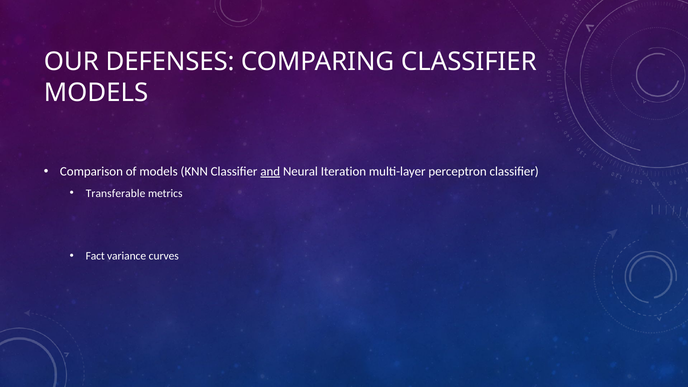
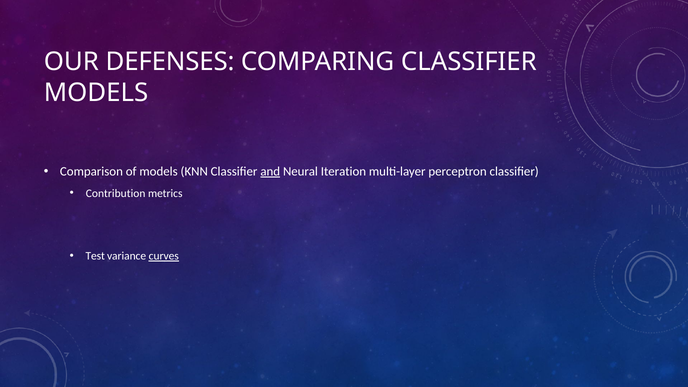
Transferable: Transferable -> Contribution
Fact: Fact -> Test
curves underline: none -> present
